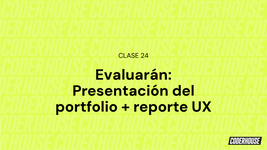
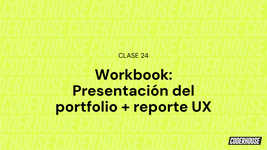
Evaluarán: Evaluarán -> Workbook
